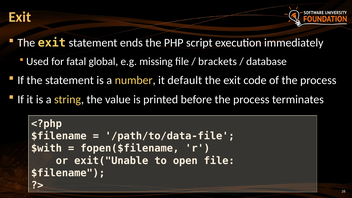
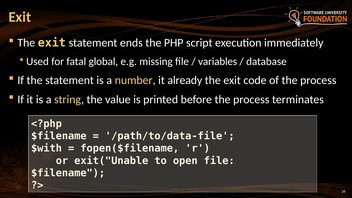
brackets: brackets -> variables
default: default -> already
